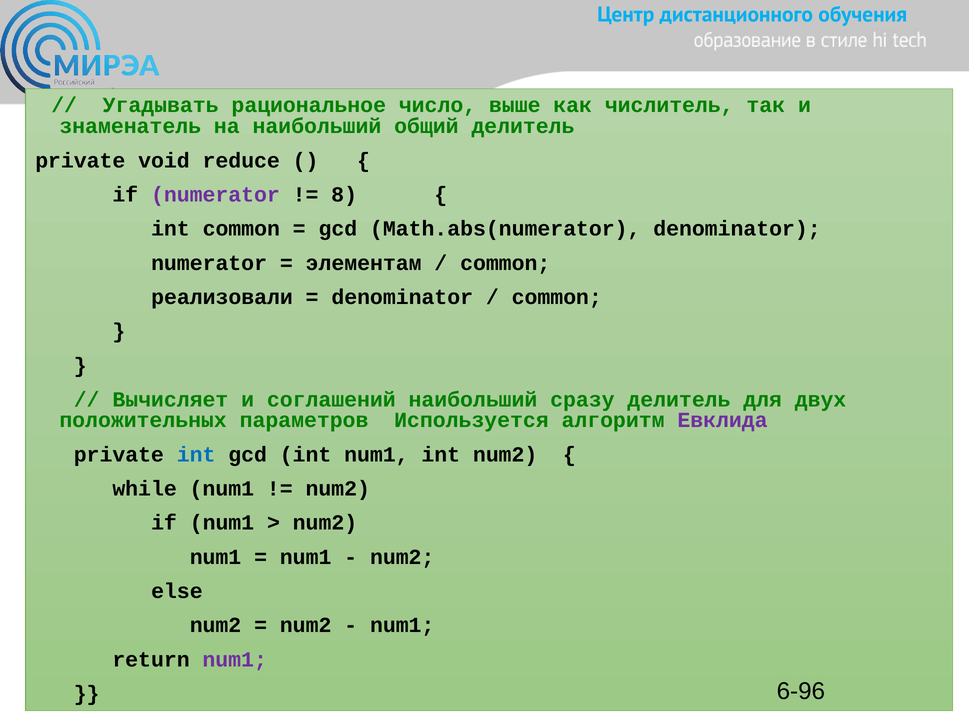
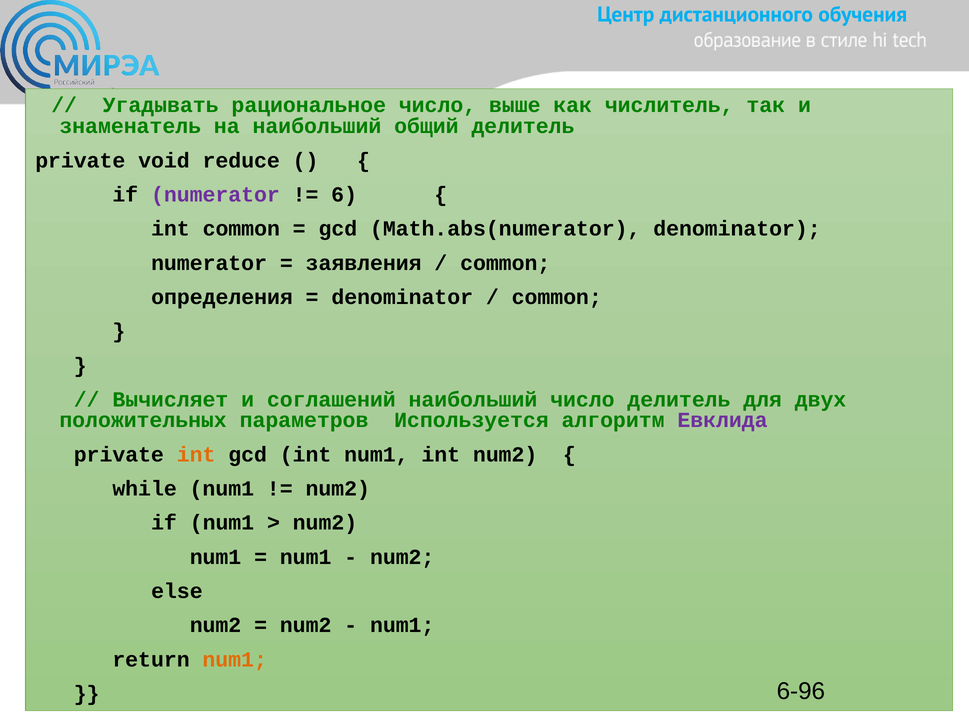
8: 8 -> 6
элементам: элементам -> заявления
реализовали: реализовали -> определения
наибольший сразу: сразу -> число
int at (196, 454) colour: blue -> orange
num1 at (235, 659) colour: purple -> orange
